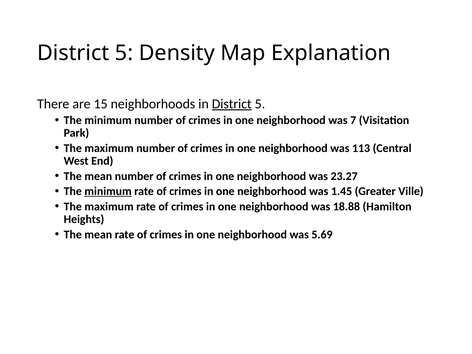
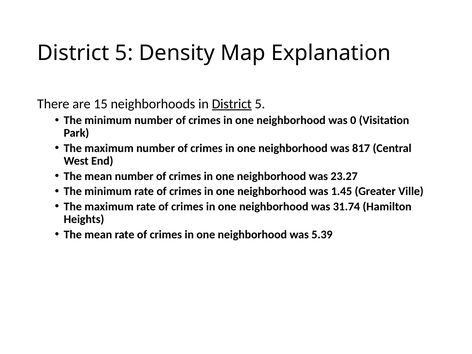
7: 7 -> 0
113: 113 -> 817
minimum at (108, 191) underline: present -> none
18.88: 18.88 -> 31.74
5.69: 5.69 -> 5.39
